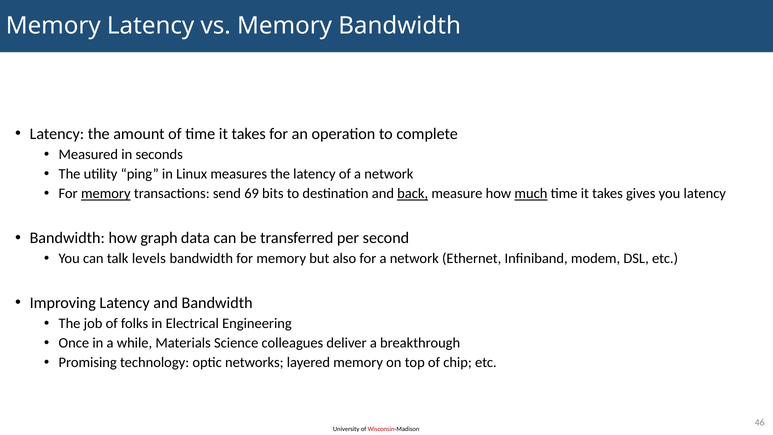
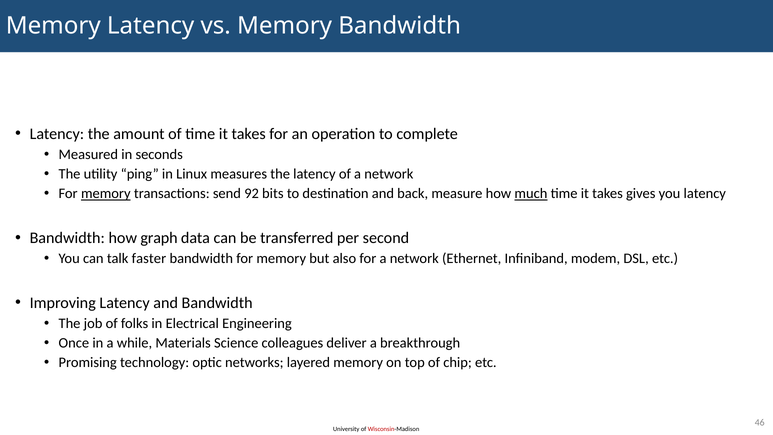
69: 69 -> 92
back underline: present -> none
levels: levels -> faster
